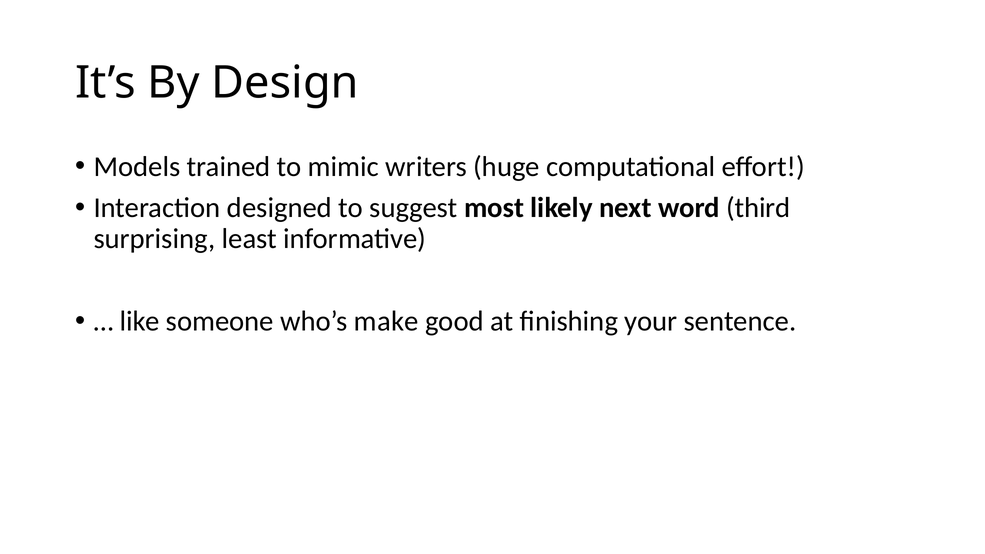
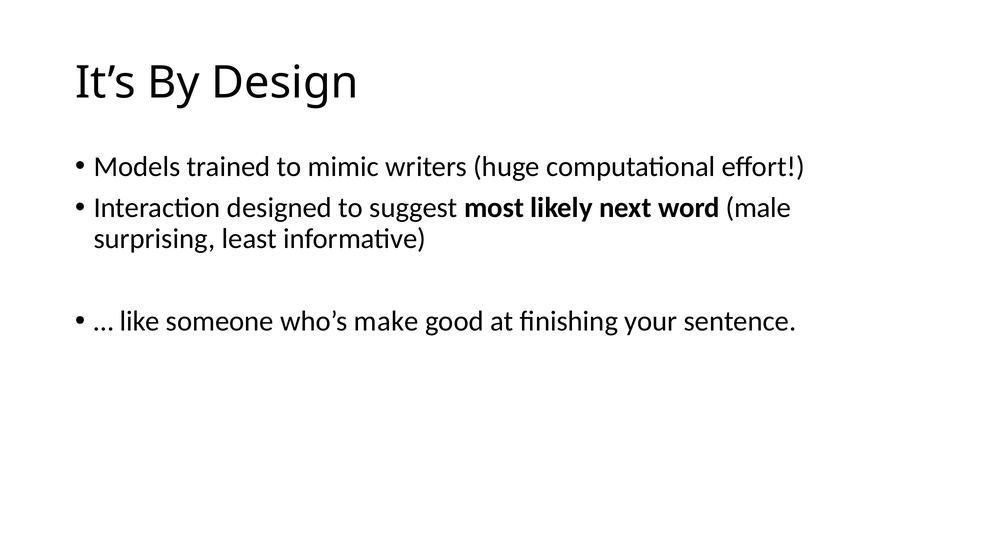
third: third -> male
